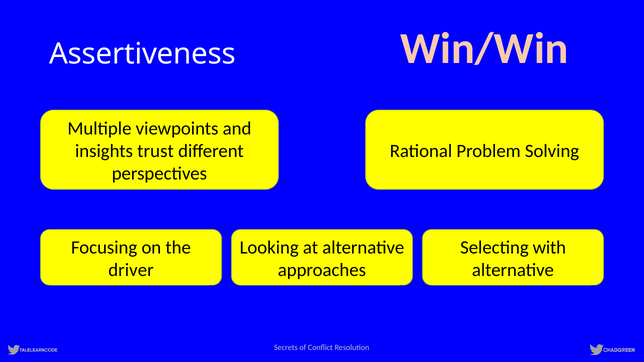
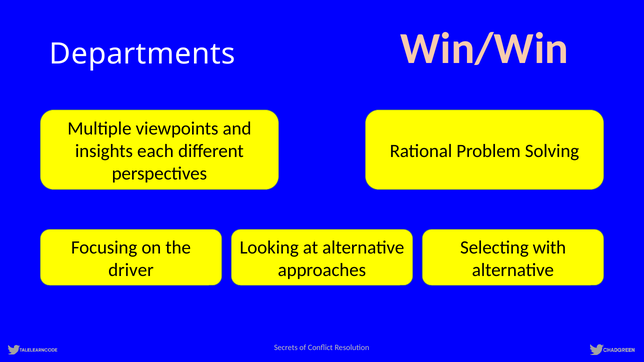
Assertiveness: Assertiveness -> Departments
trust: trust -> each
